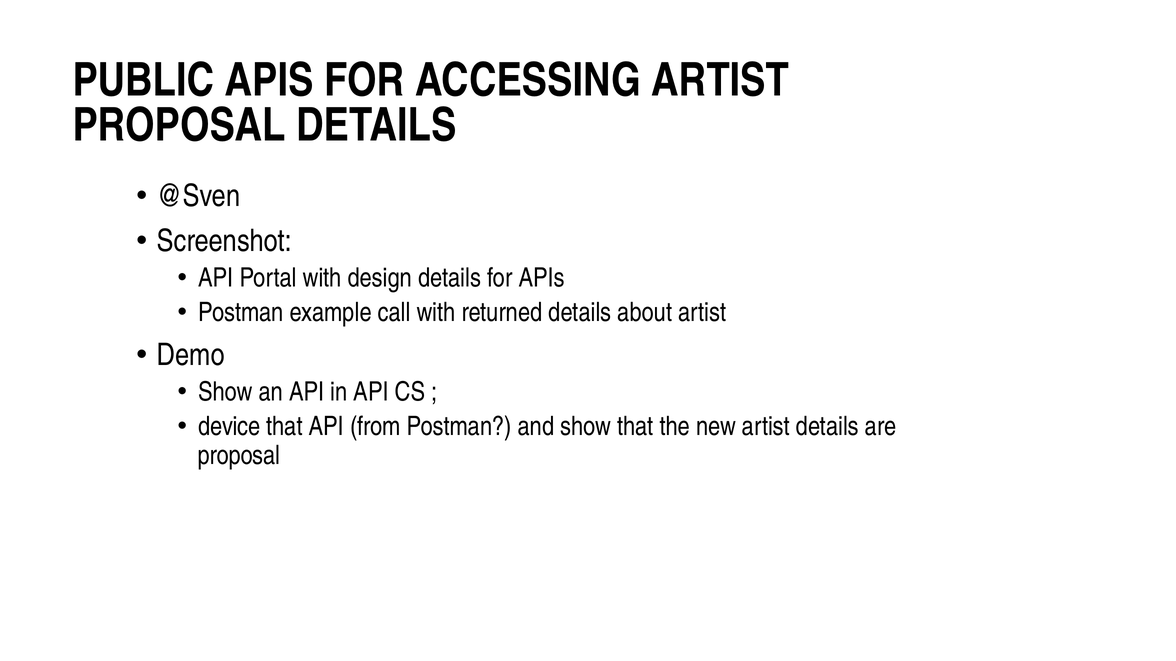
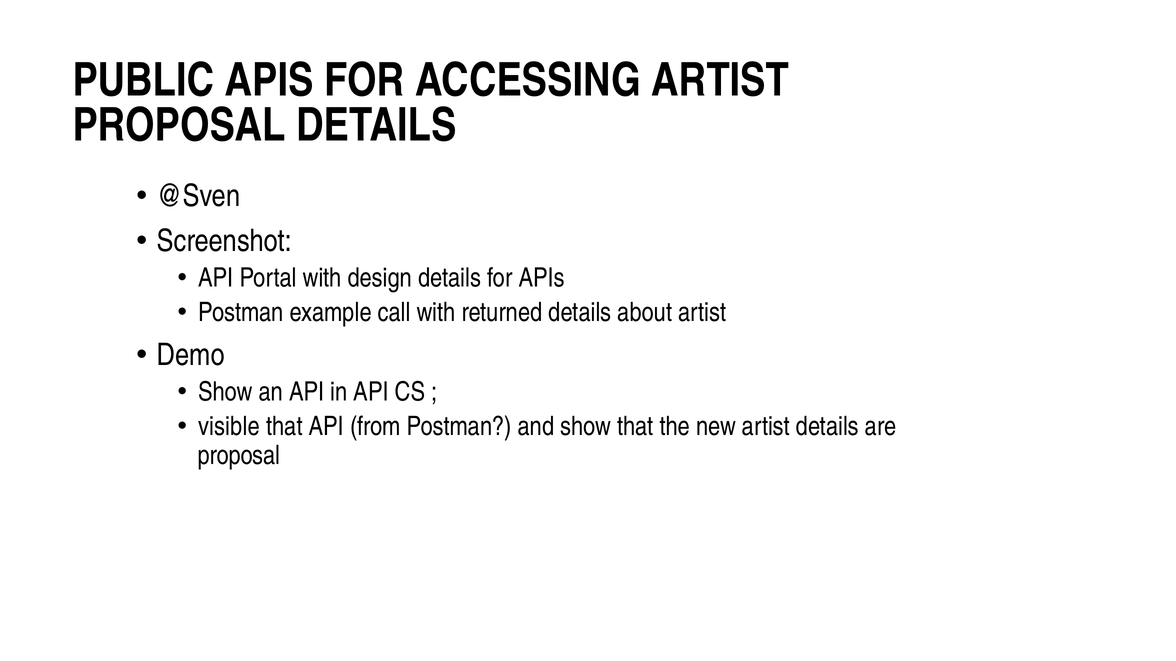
device: device -> visible
